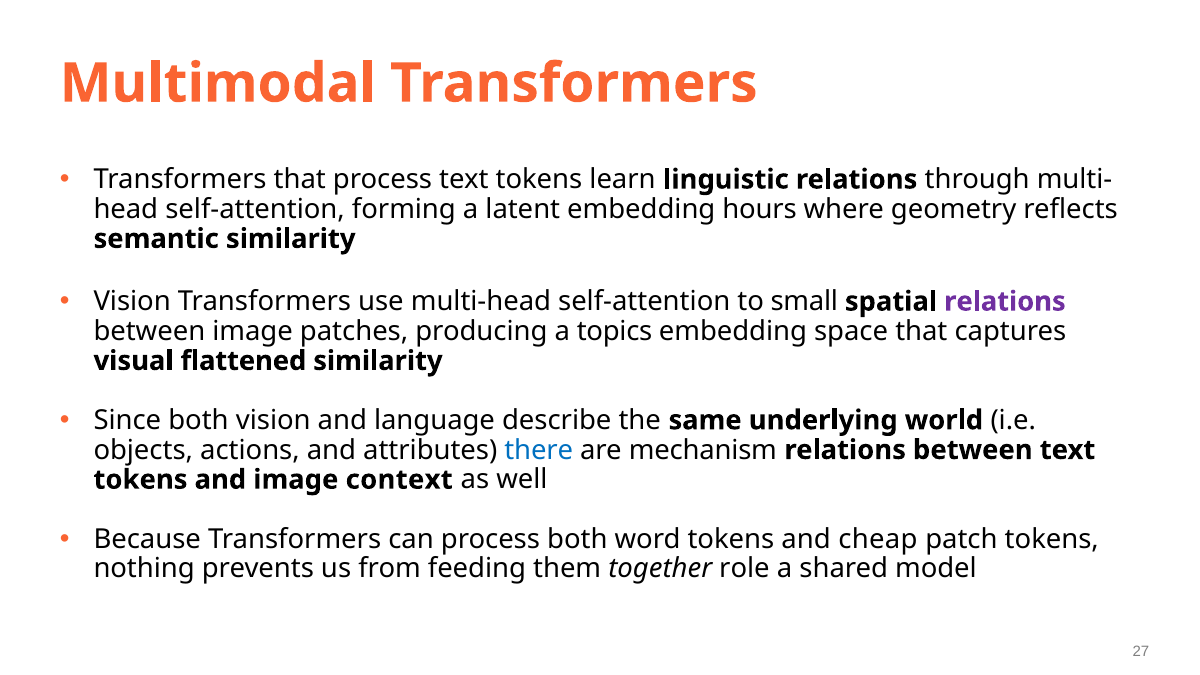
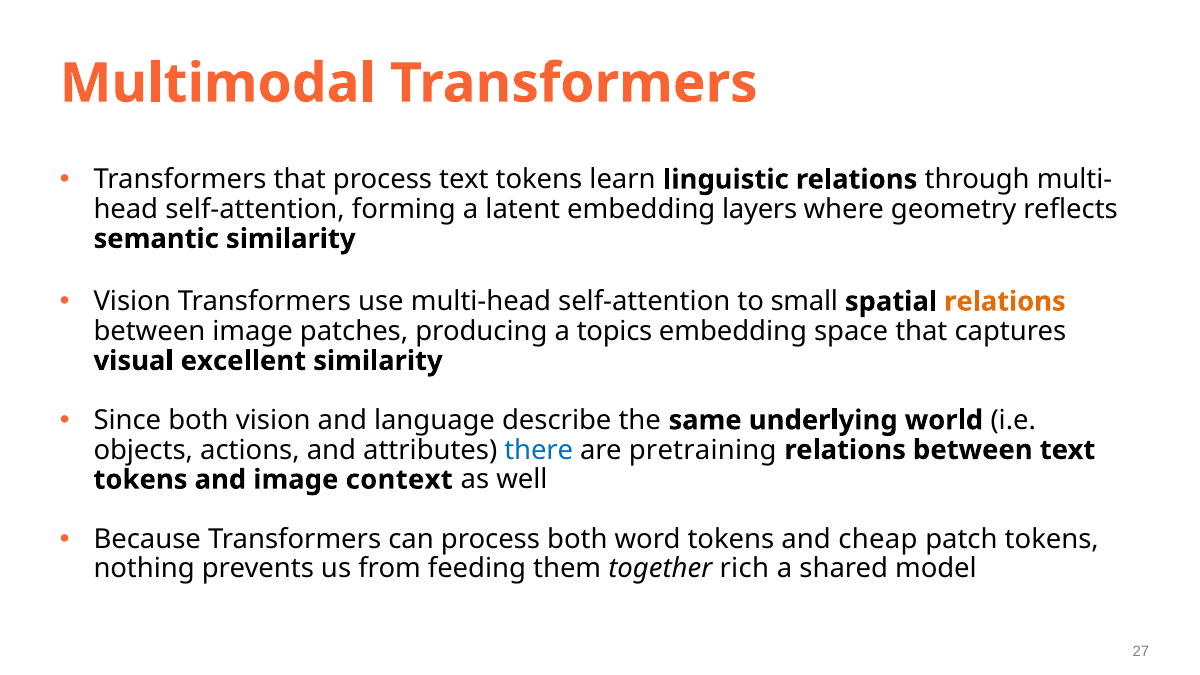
hours: hours -> layers
relations at (1005, 302) colour: purple -> orange
flattened: flattened -> excellent
mechanism: mechanism -> pretraining
role: role -> rich
